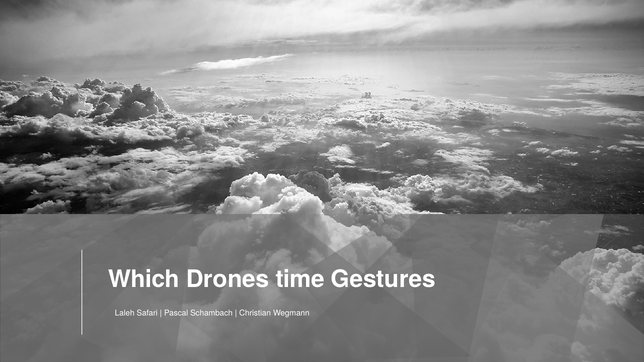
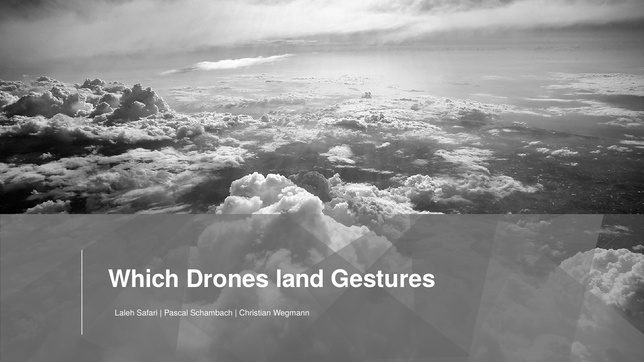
time: time -> land
